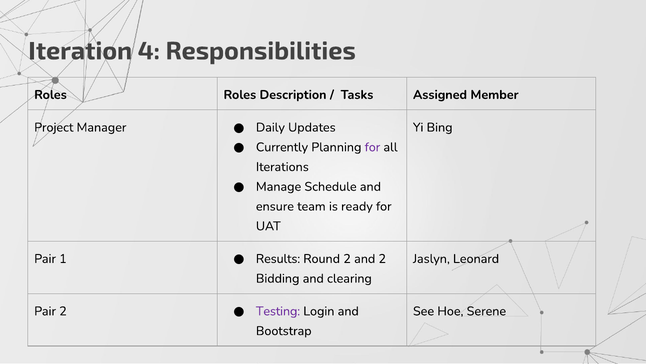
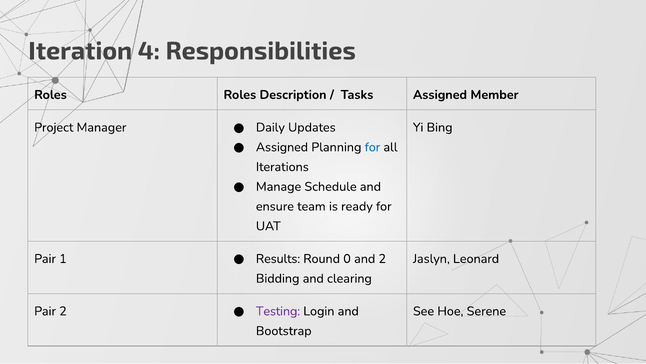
Currently at (282, 147): Currently -> Assigned
for at (372, 147) colour: purple -> blue
Round 2: 2 -> 0
